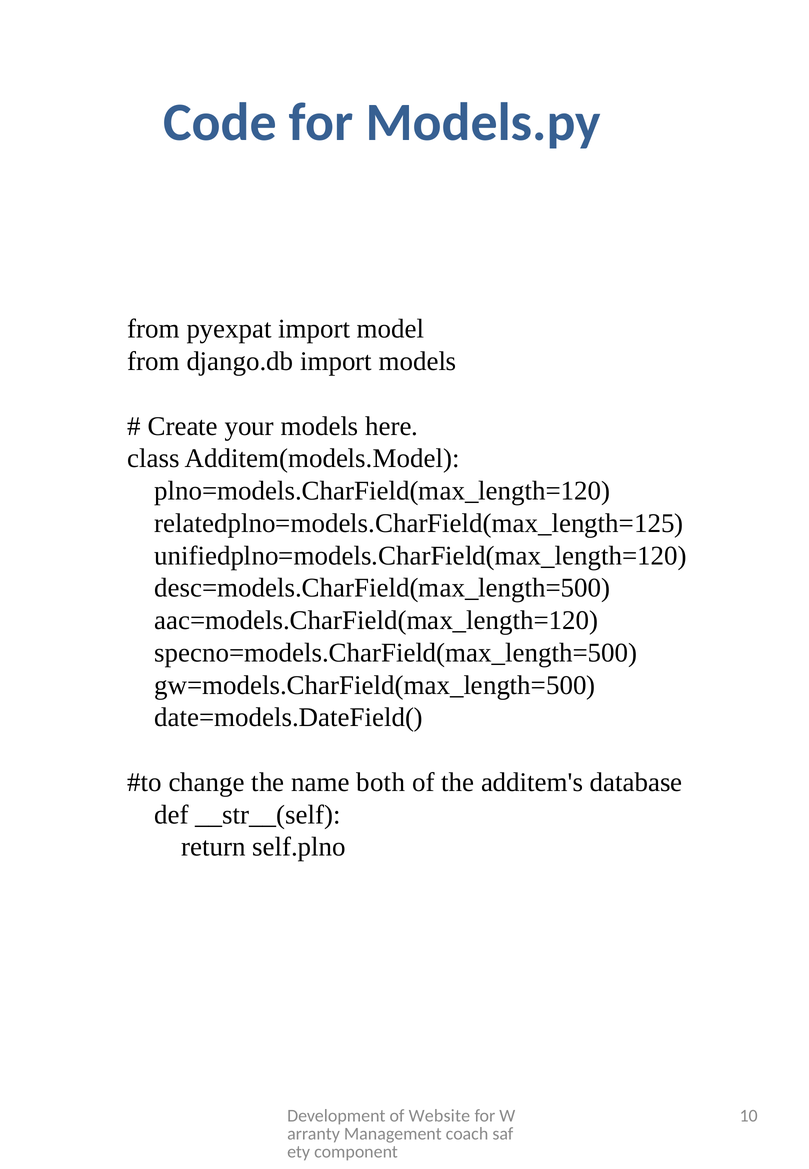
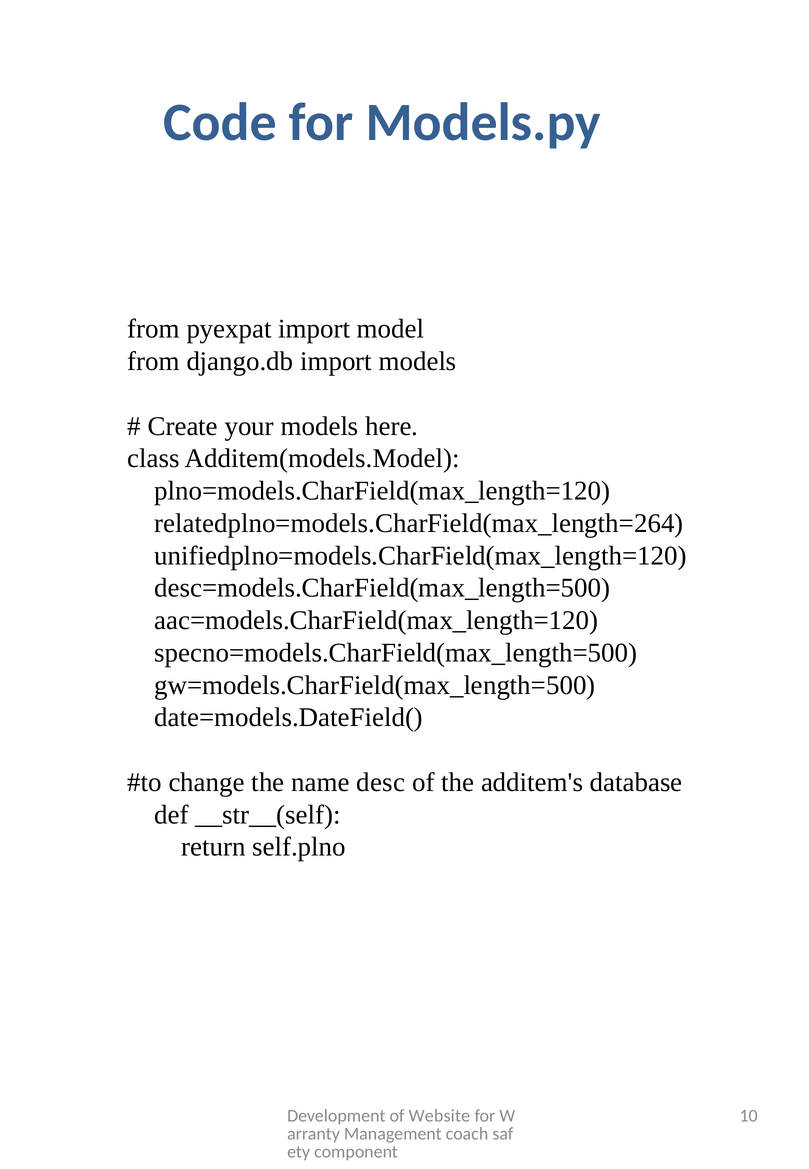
relatedplno=models.CharField(max_length=125: relatedplno=models.CharField(max_length=125 -> relatedplno=models.CharField(max_length=264
both: both -> desc
